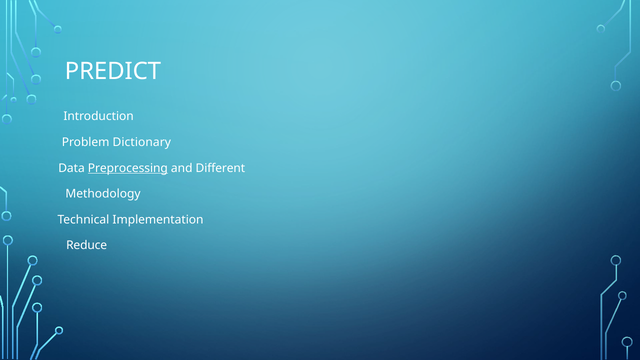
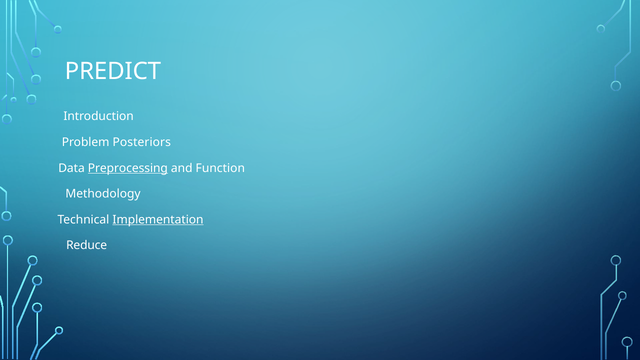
Dictionary: Dictionary -> Posteriors
Different: Different -> Function
Implementation underline: none -> present
